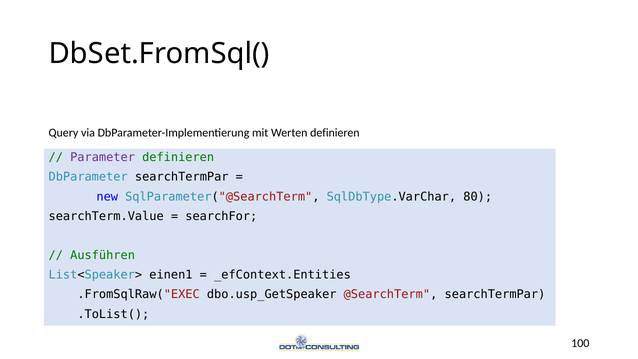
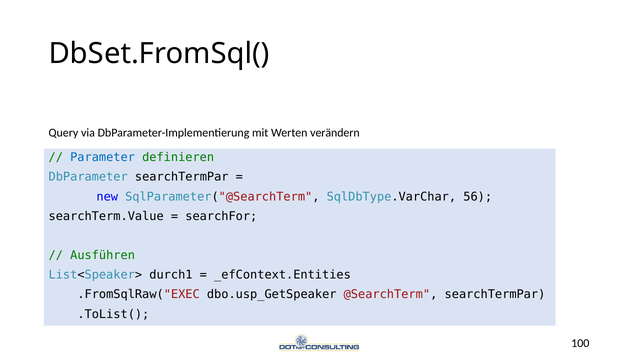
Werten definieren: definieren -> verändern
Parameter colour: purple -> blue
80: 80 -> 56
einen1: einen1 -> durch1
